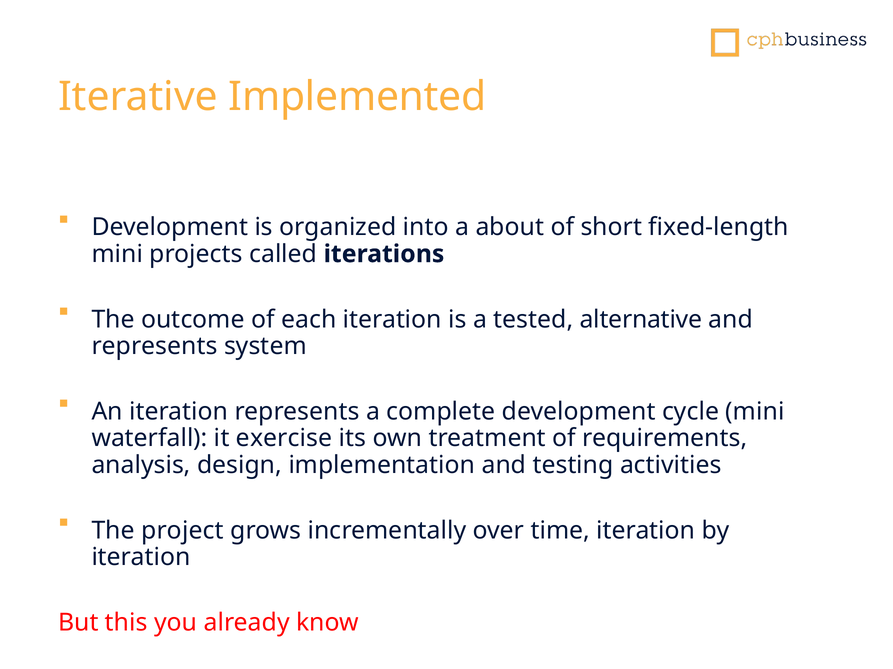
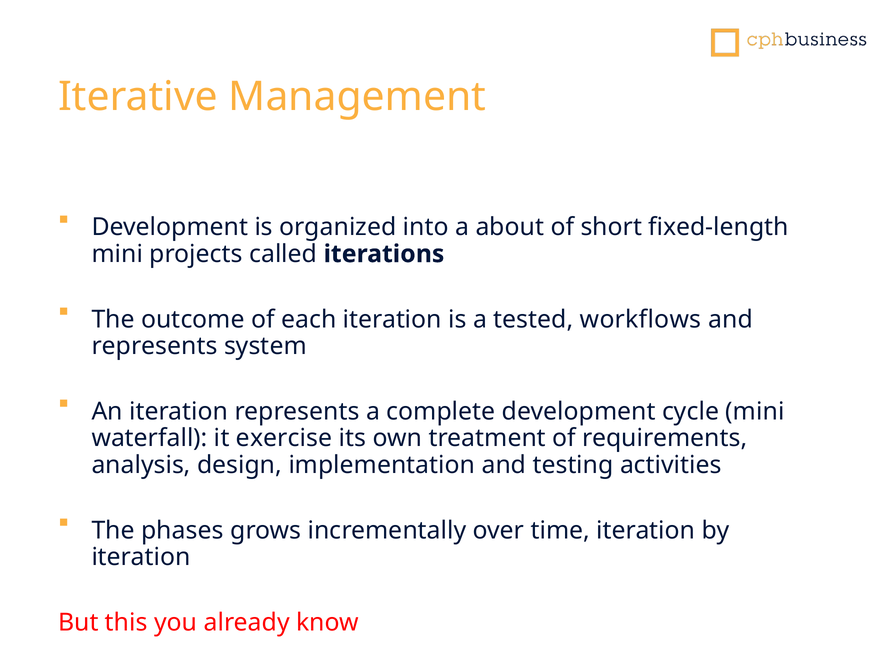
Implemented: Implemented -> Management
alternative: alternative -> workflows
project: project -> phases
